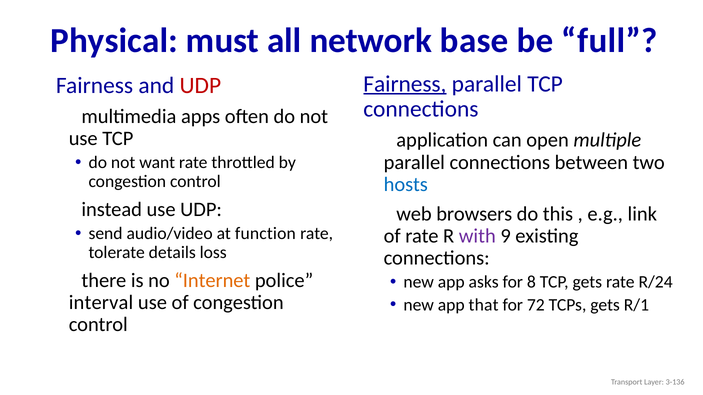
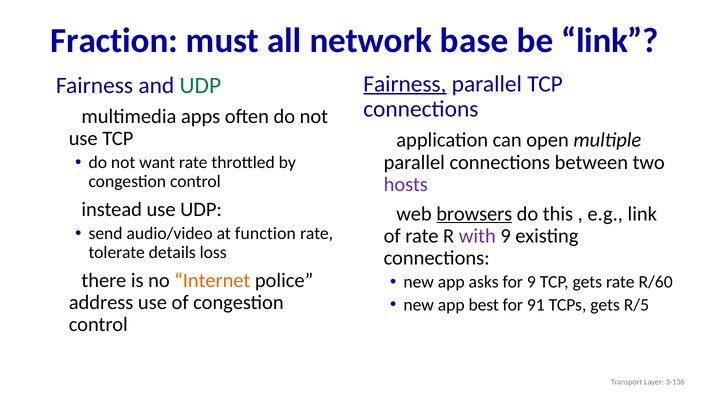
Physical: Physical -> Fraction
be full: full -> link
UDP at (200, 85) colour: red -> green
hosts colour: blue -> purple
browsers underline: none -> present
for 8: 8 -> 9
R/24: R/24 -> R/60
interval: interval -> address
that: that -> best
72: 72 -> 91
R/1: R/1 -> R/5
